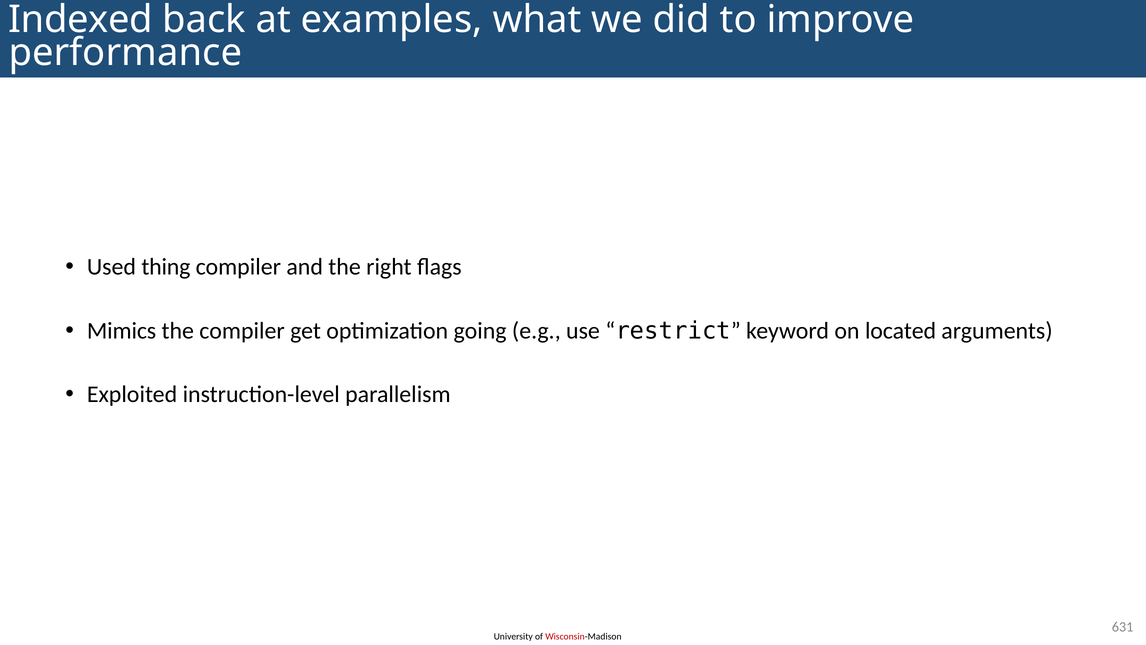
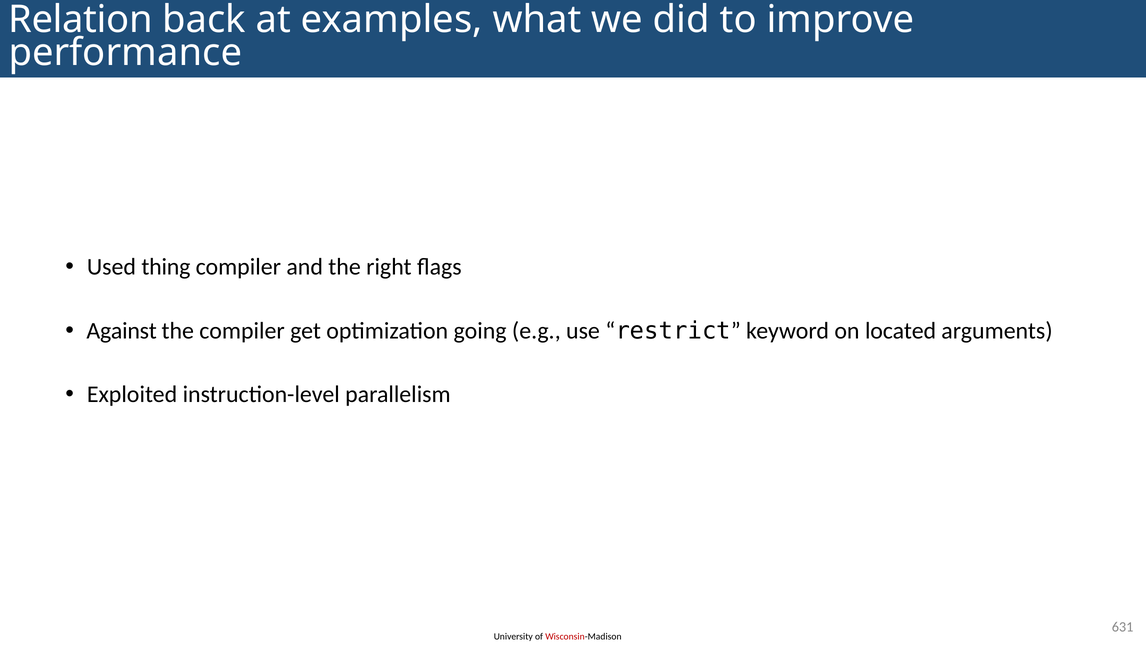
Indexed: Indexed -> Relation
Mimics: Mimics -> Against
